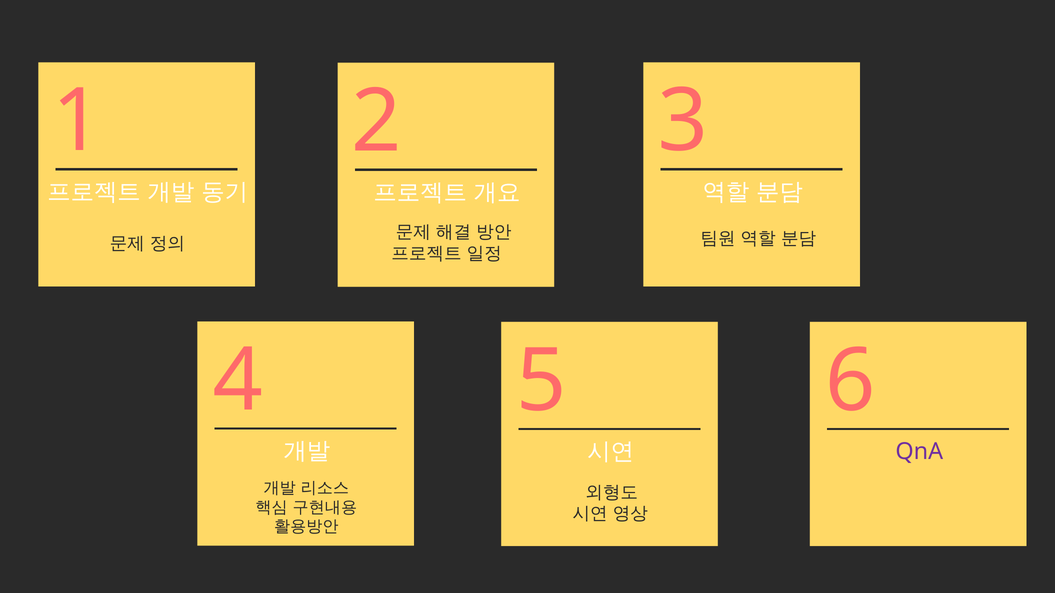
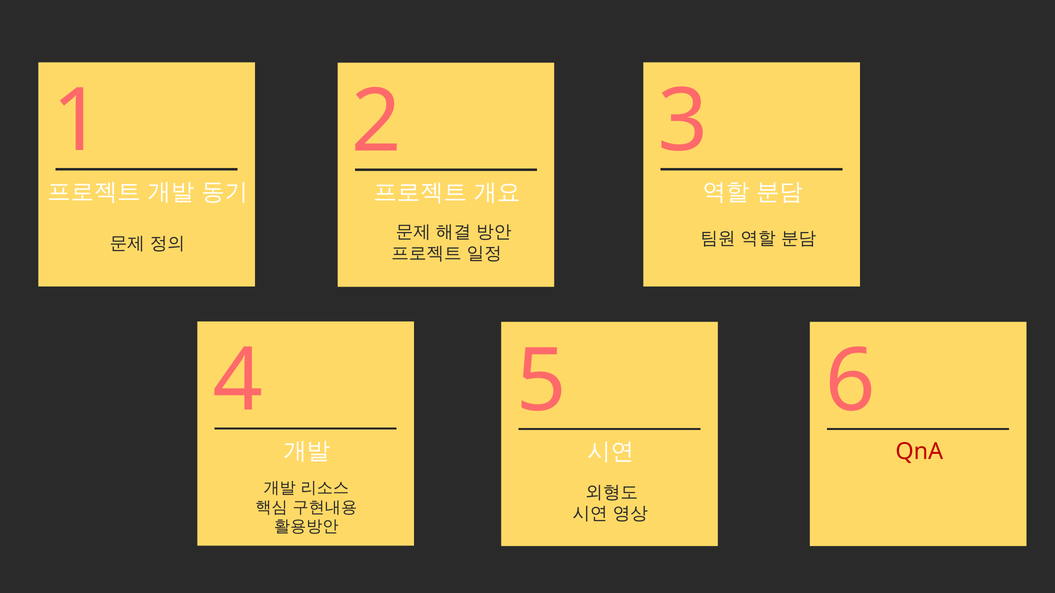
QnA colour: purple -> red
